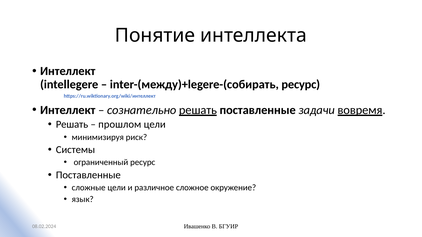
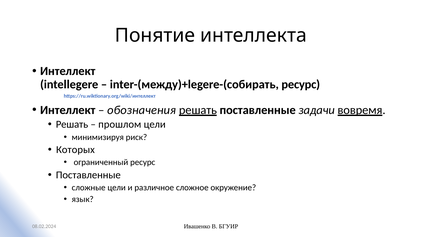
сознательно: сознательно -> обозначения
Системы: Системы -> Которых
